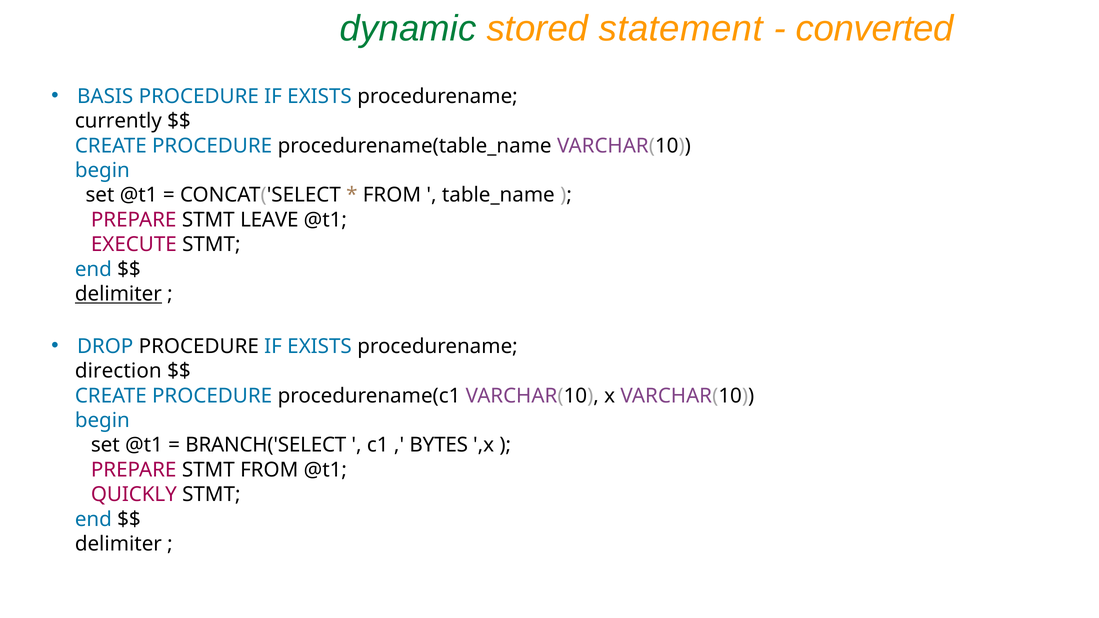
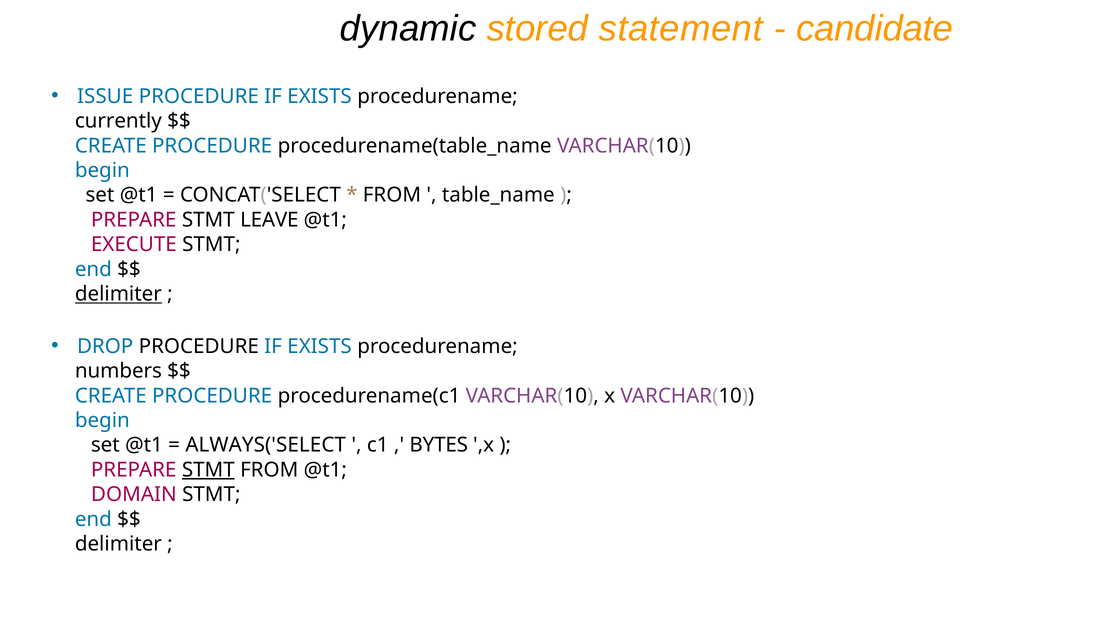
dynamic colour: green -> black
converted: converted -> candidate
BASIS: BASIS -> ISSUE
direction: direction -> numbers
BRANCH('SELECT: BRANCH('SELECT -> ALWAYS('SELECT
STMT at (208, 470) underline: none -> present
QUICKLY: QUICKLY -> DOMAIN
